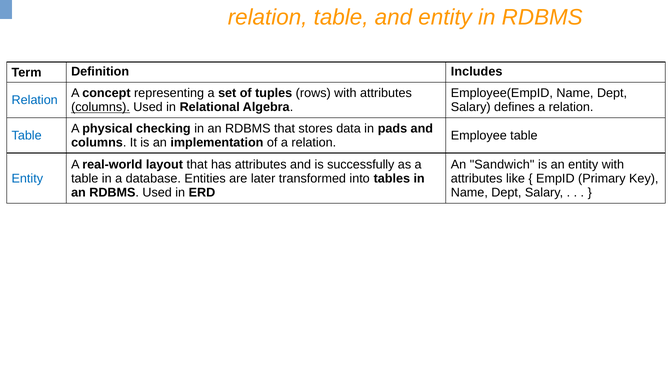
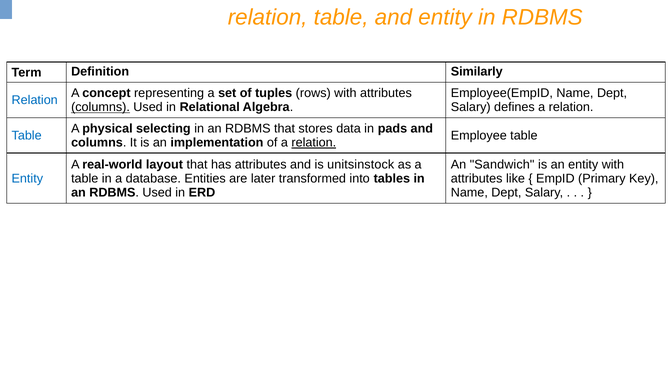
Includes: Includes -> Similarly
checking: checking -> selecting
relation at (314, 143) underline: none -> present
successfully: successfully -> unitsinstock
